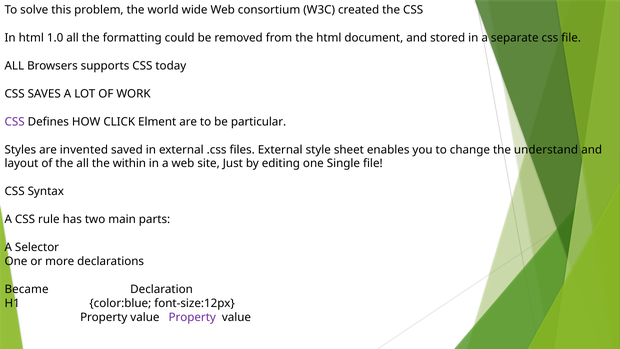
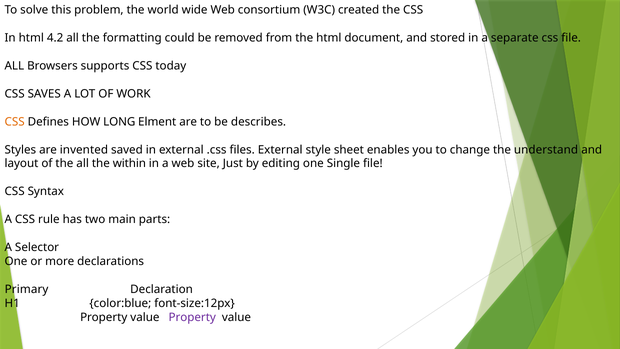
1.0: 1.0 -> 4.2
CSS at (15, 122) colour: purple -> orange
CLICK: CLICK -> LONG
particular: particular -> describes
Became: Became -> Primary
